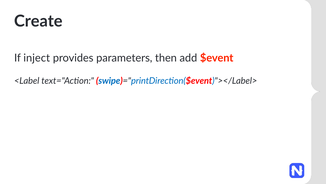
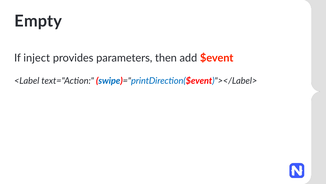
Create: Create -> Empty
